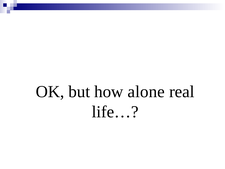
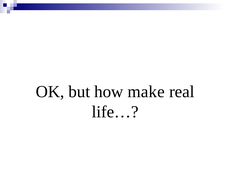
alone: alone -> make
